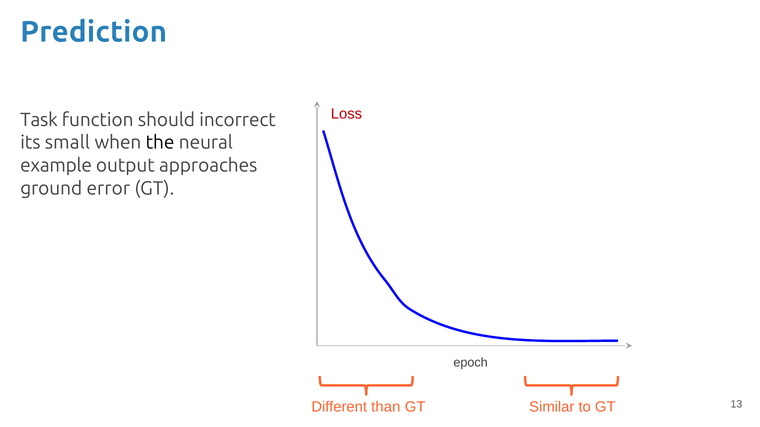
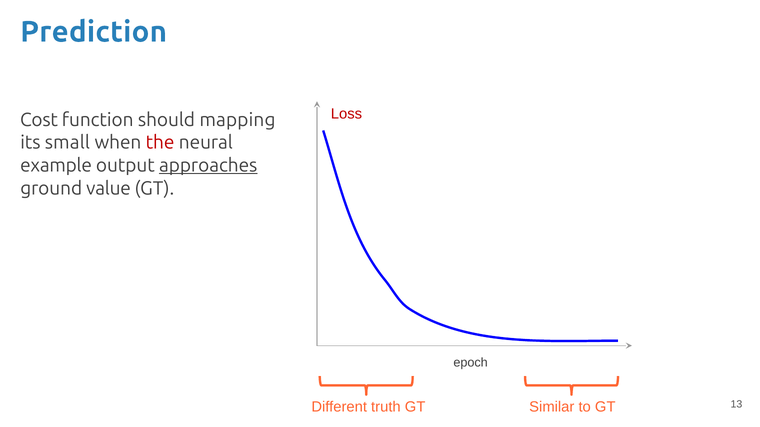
Task: Task -> Cost
incorrect: incorrect -> mapping
the colour: black -> red
approaches underline: none -> present
error: error -> value
than: than -> truth
